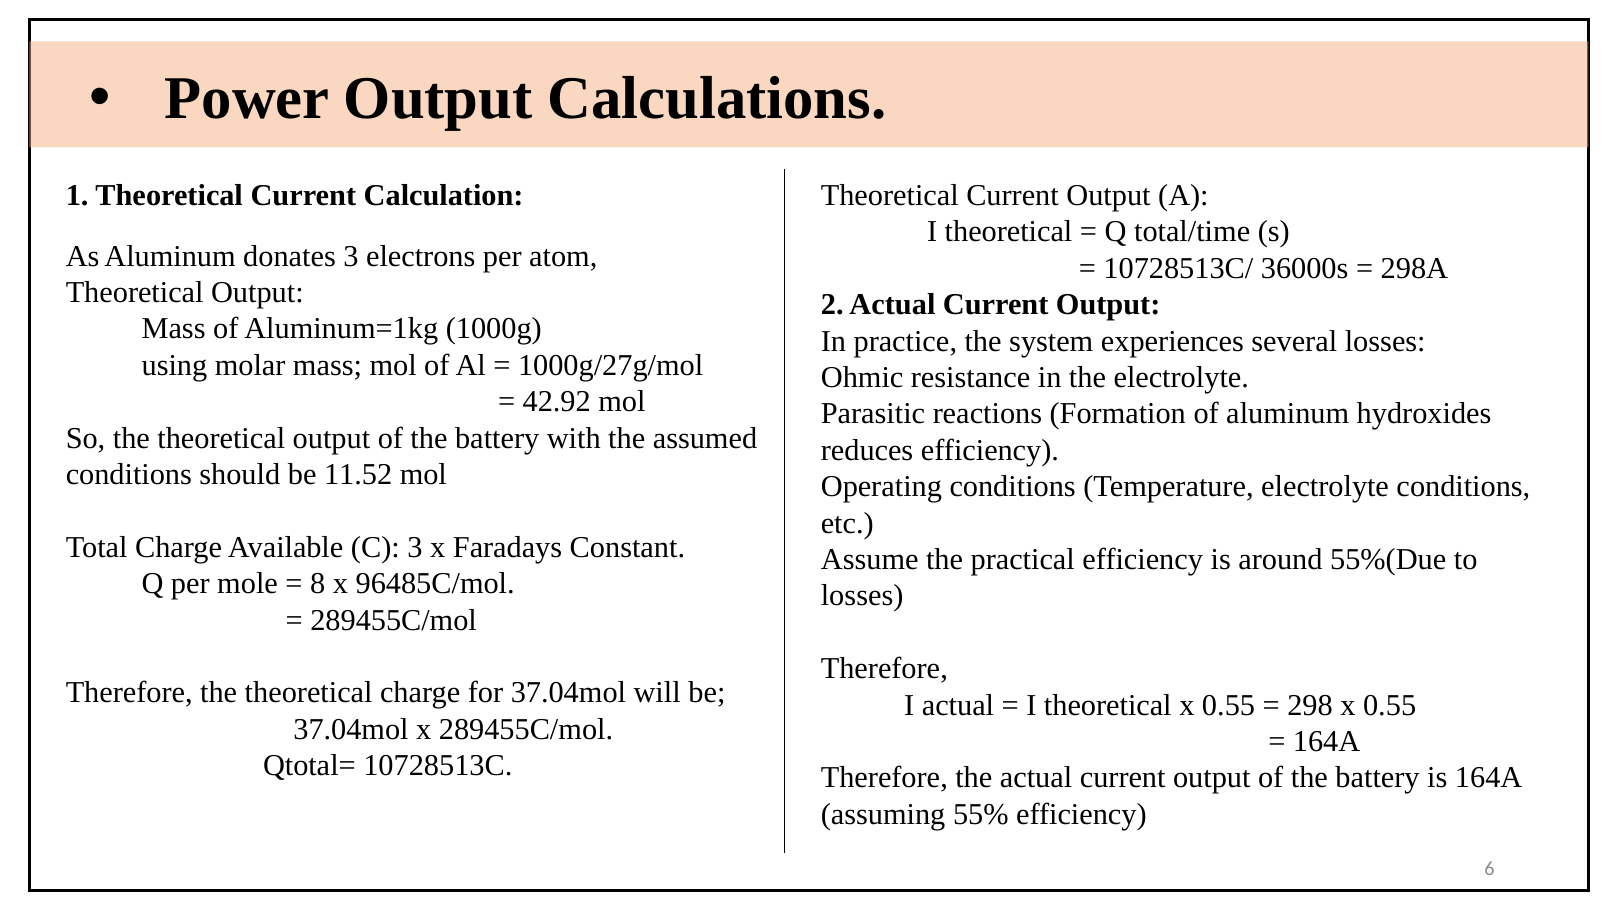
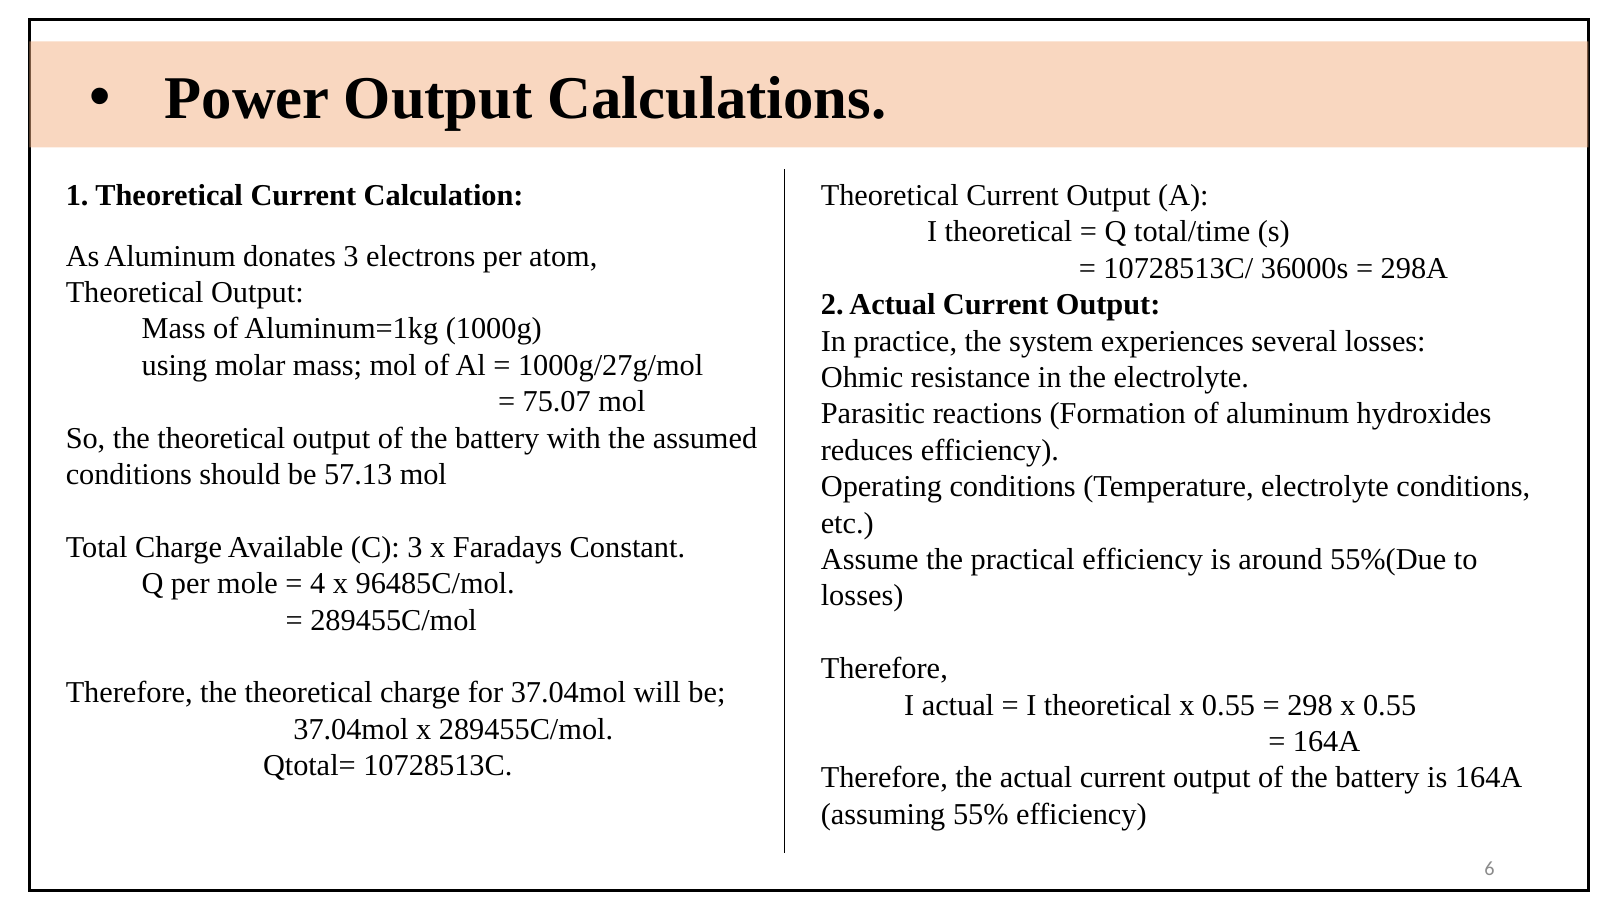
42.92: 42.92 -> 75.07
11.52: 11.52 -> 57.13
8: 8 -> 4
